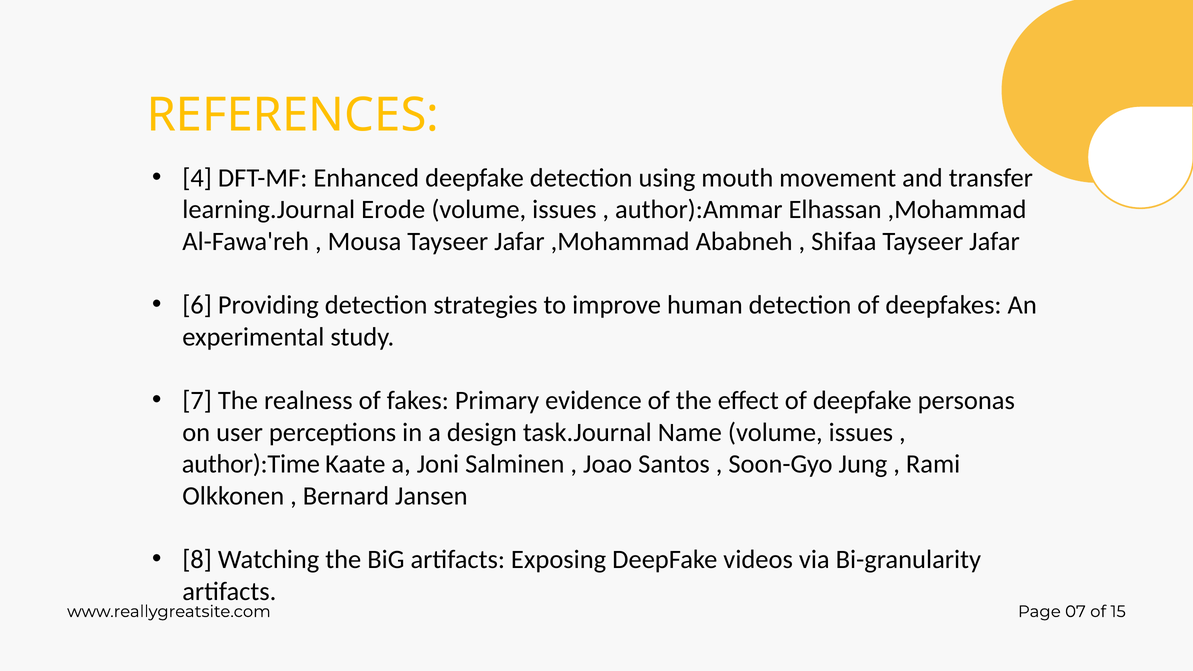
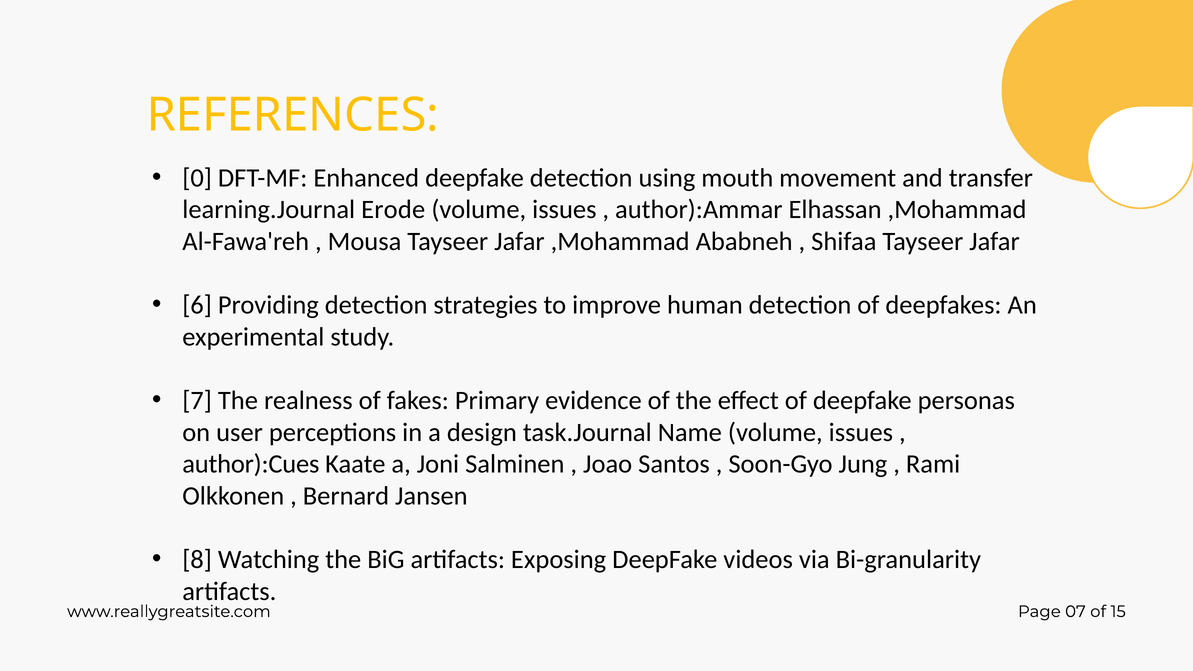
4: 4 -> 0
author):Time: author):Time -> author):Cues
